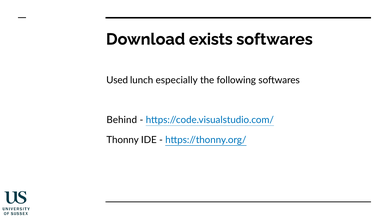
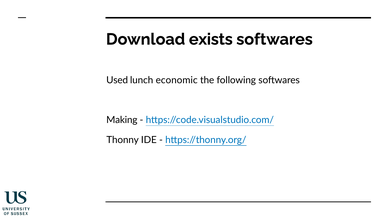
especially: especially -> economic
Behind: Behind -> Making
